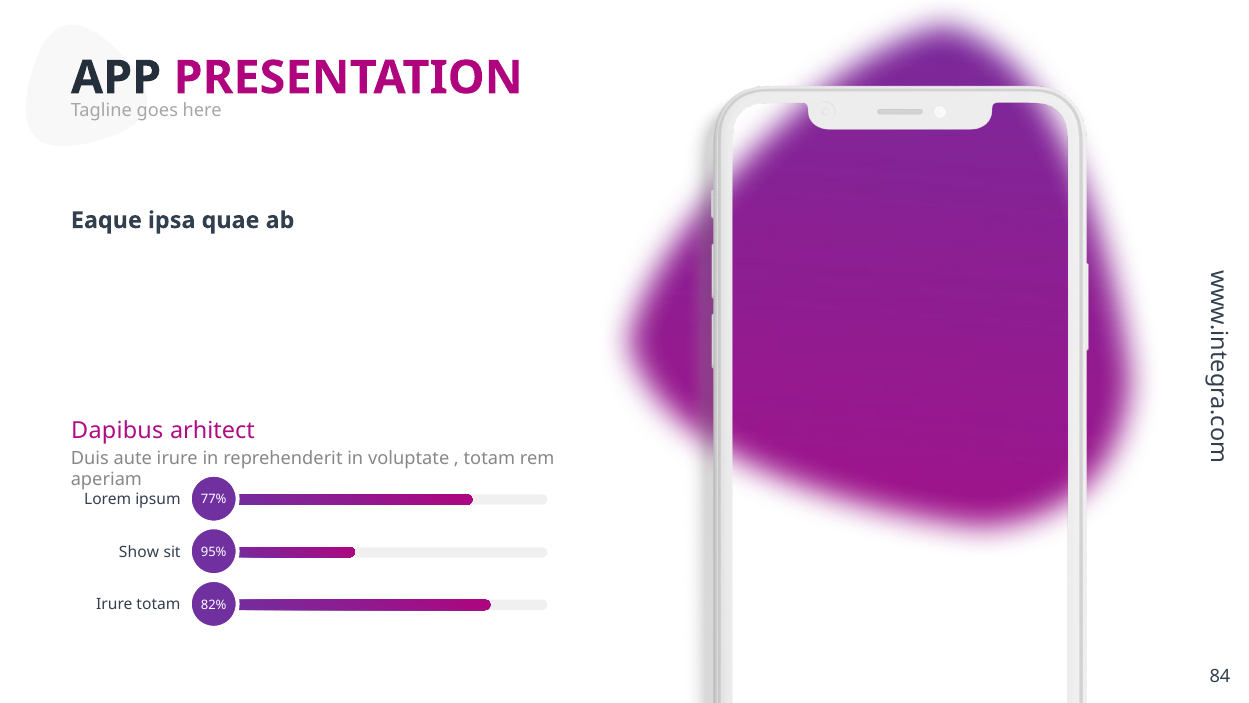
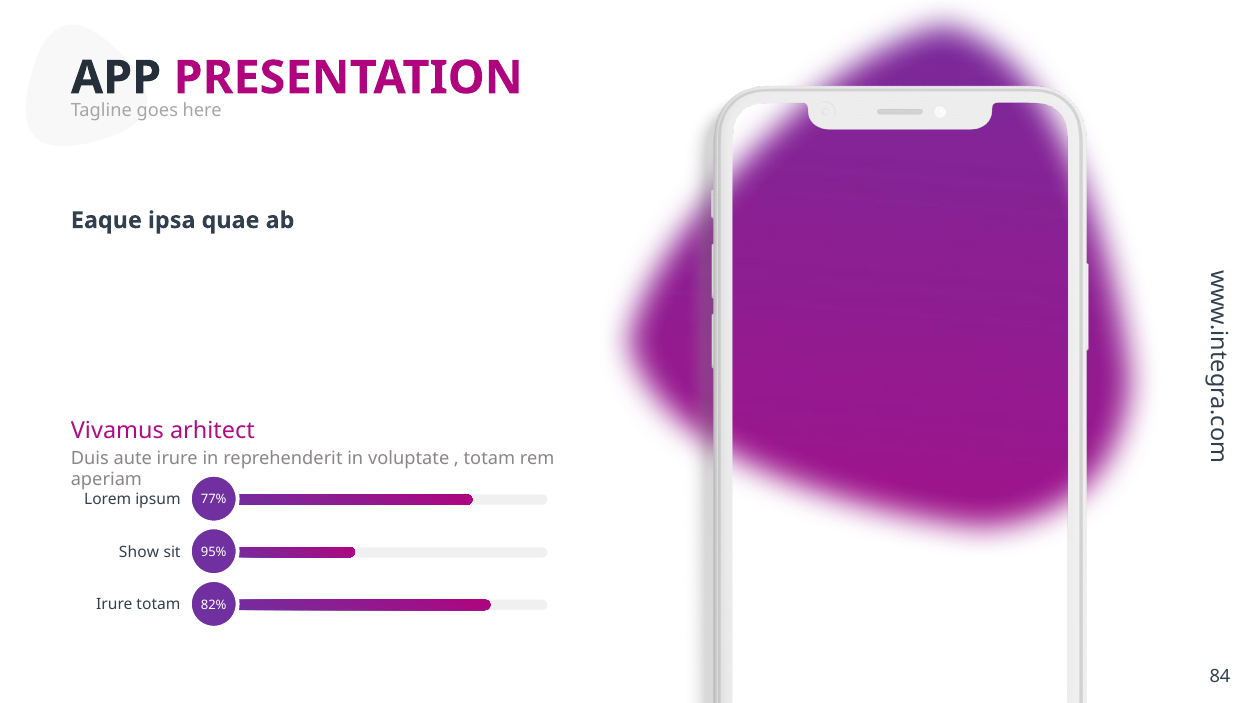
Dapibus: Dapibus -> Vivamus
